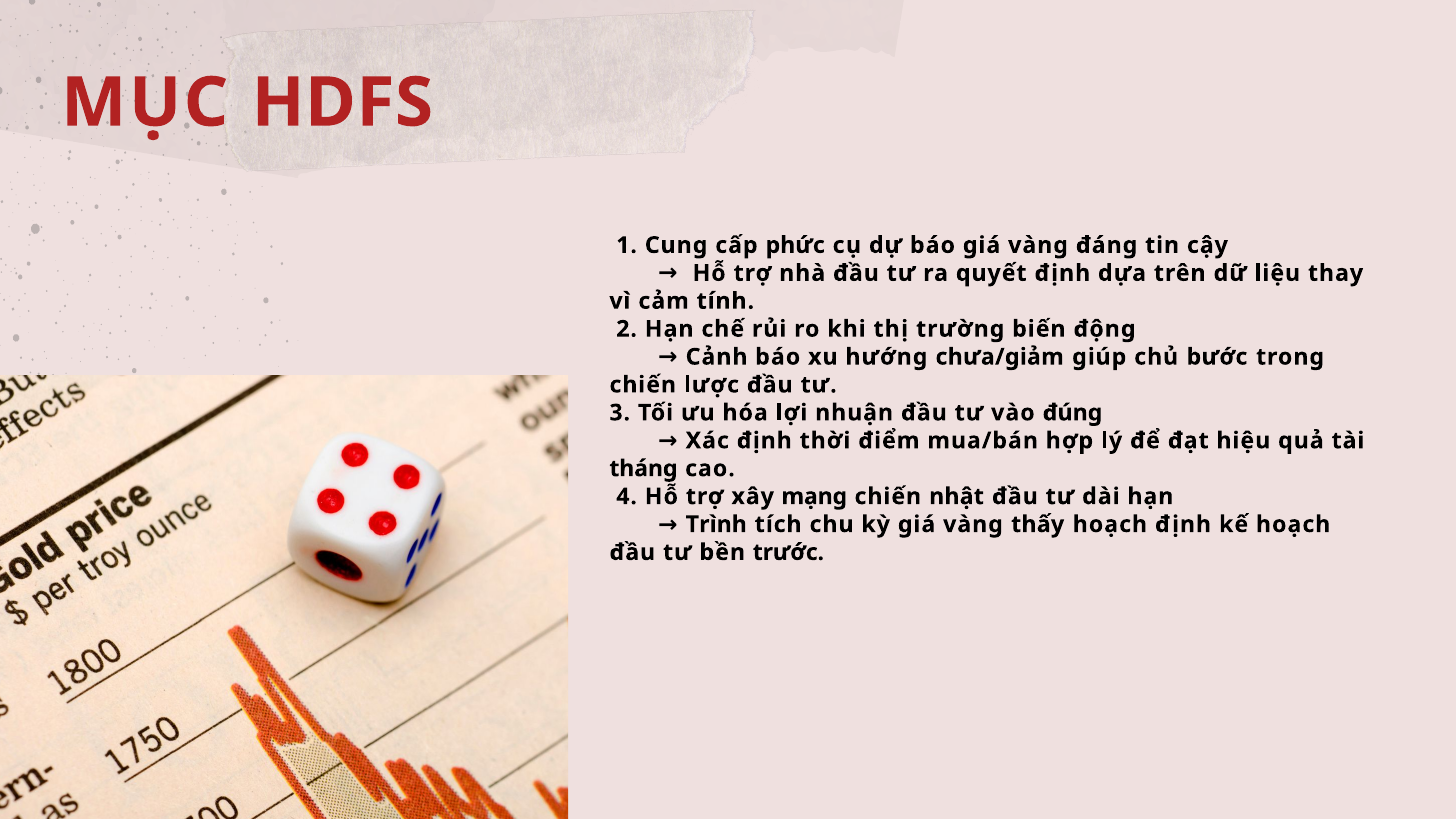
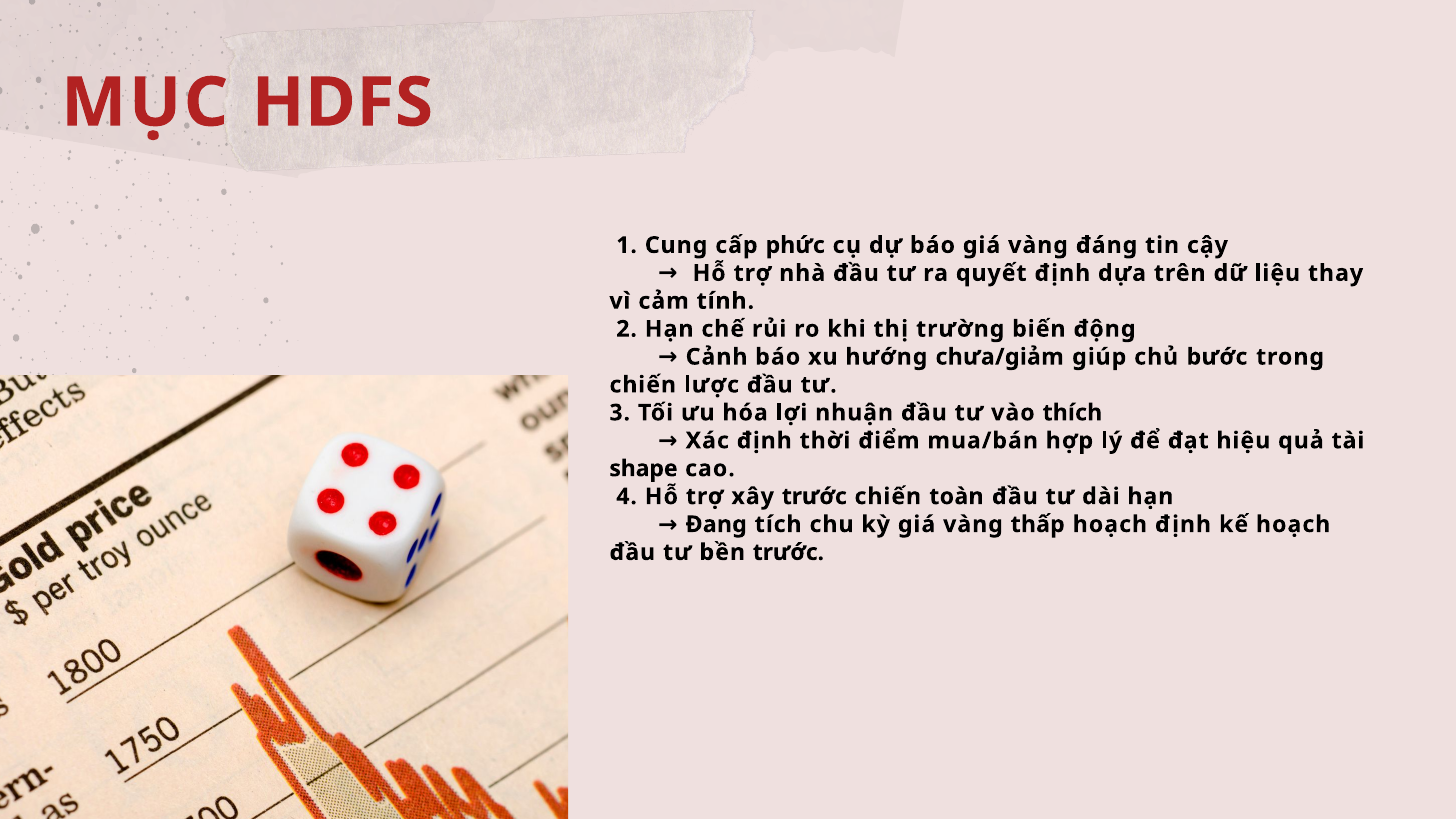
đúng: đúng -> thích
tháng: tháng -> shape
xây mạng: mạng -> trước
nhật: nhật -> toàn
Trình: Trình -> Đang
thấy: thấy -> thấp
